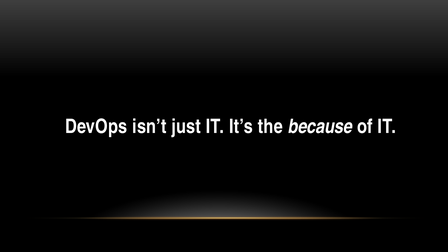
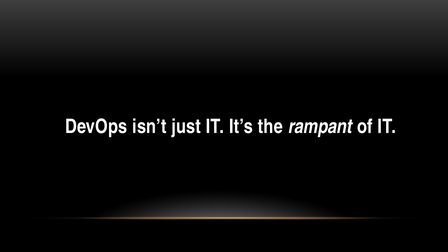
because: because -> rampant
